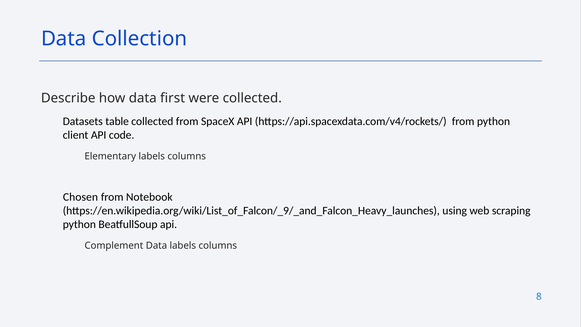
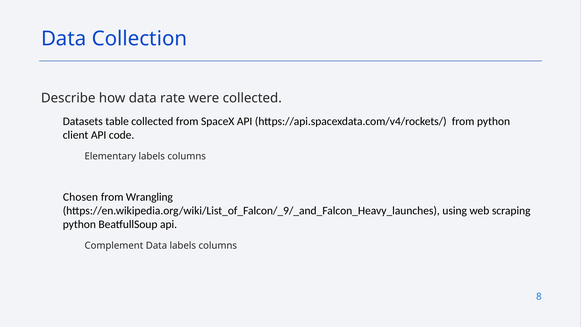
first: first -> rate
Notebook: Notebook -> Wrangling
